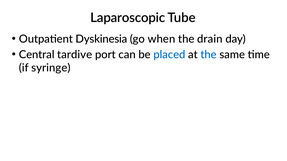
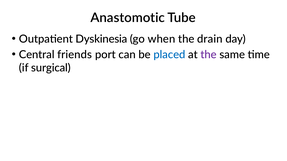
Laparoscopic: Laparoscopic -> Anastomotic
tardive: tardive -> friends
the at (209, 55) colour: blue -> purple
syringe: syringe -> surgical
